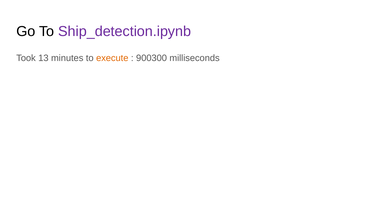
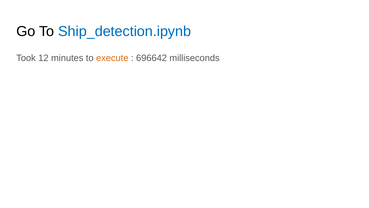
Ship_detection.ipynb colour: purple -> blue
13: 13 -> 12
900300: 900300 -> 696642
